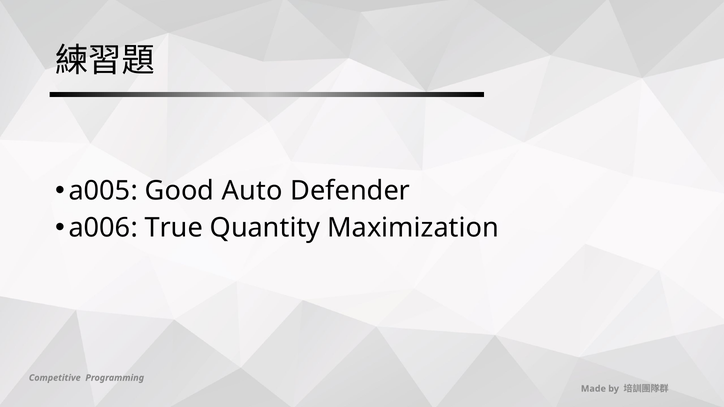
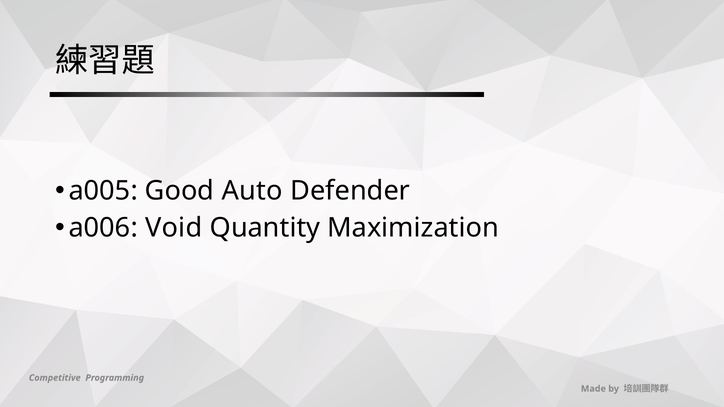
True: True -> Void
